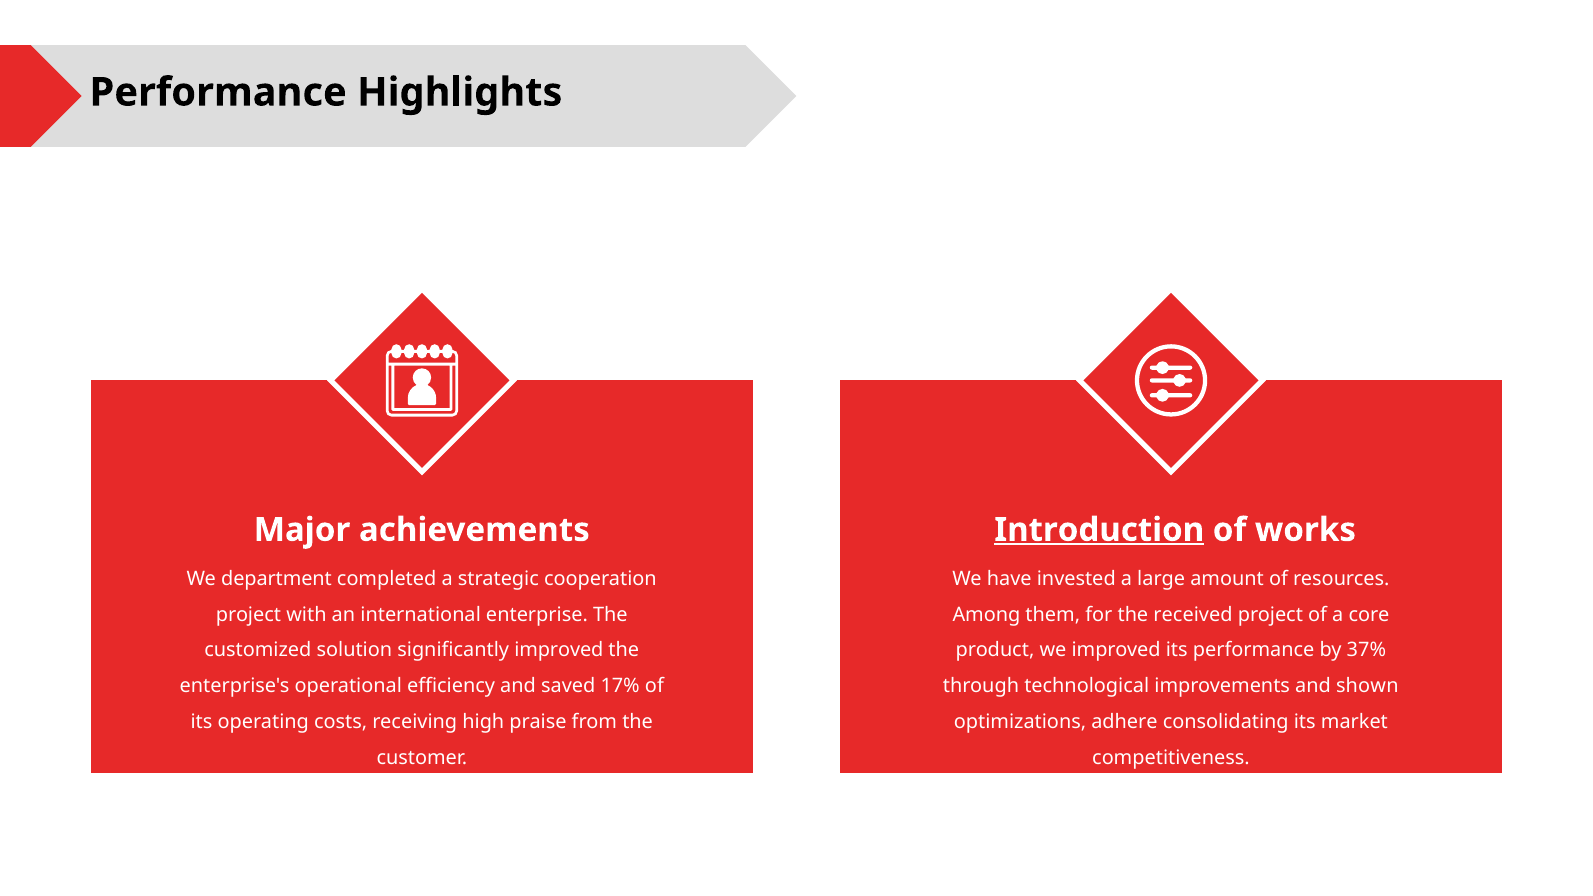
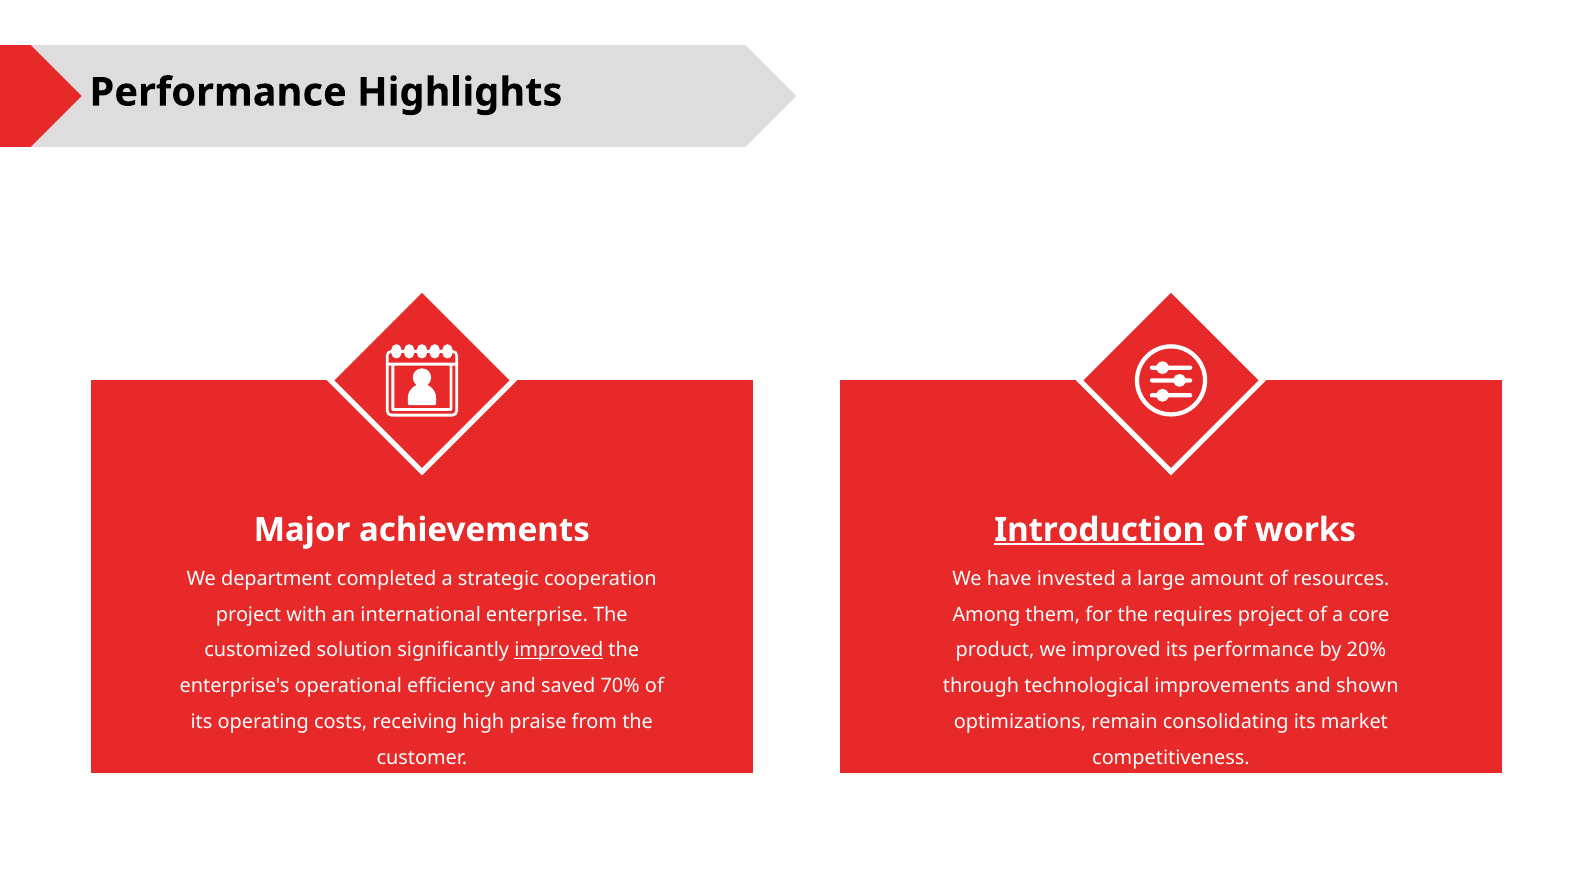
received: received -> requires
improved at (559, 650) underline: none -> present
37%: 37% -> 20%
17%: 17% -> 70%
adhere: adhere -> remain
